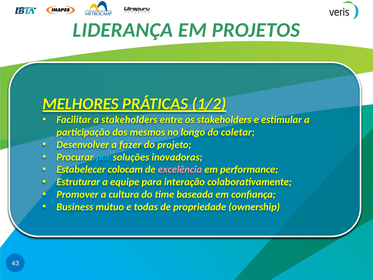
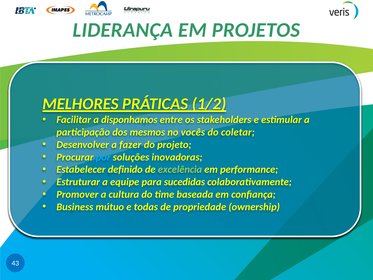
a stakeholders: stakeholders -> disponhamos
longo: longo -> vocês
colocam: colocam -> definido
excelência colour: pink -> light green
interação: interação -> sucedidas
